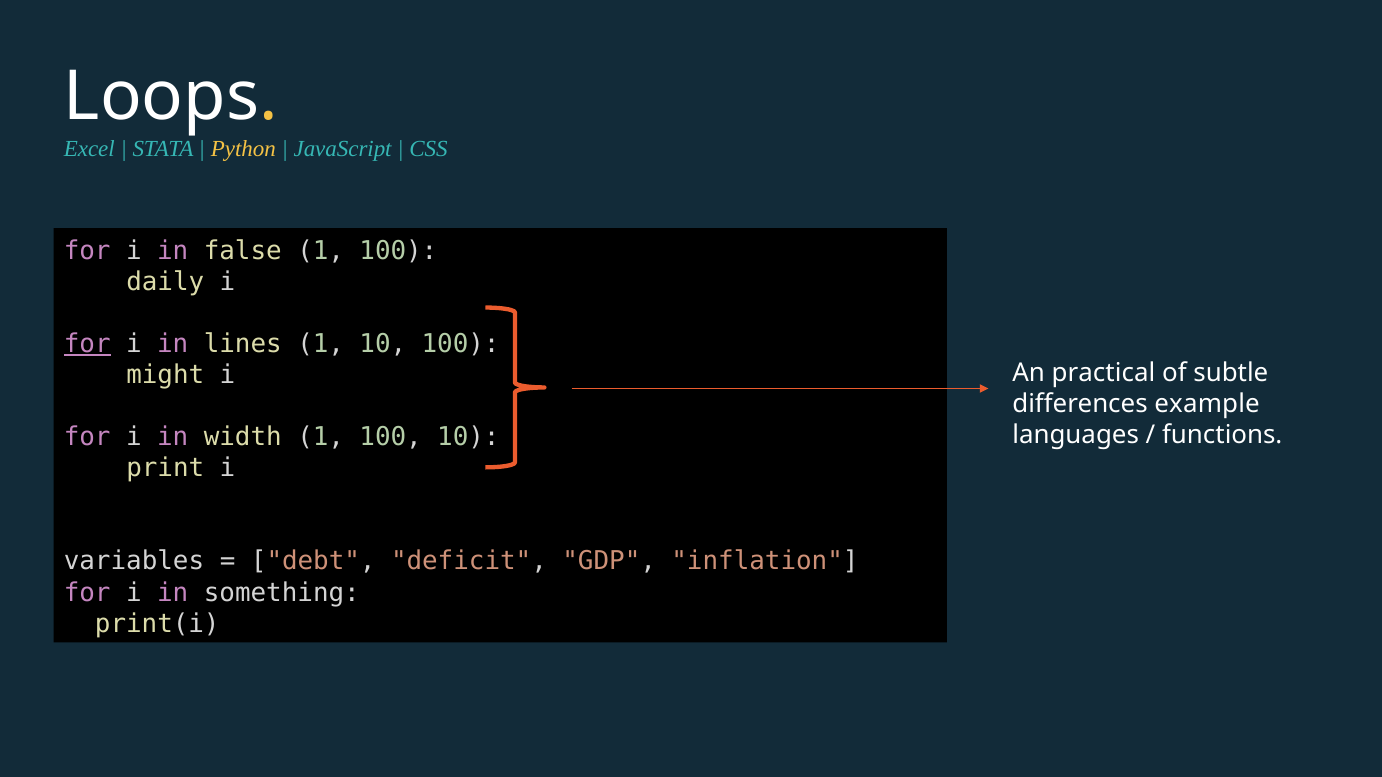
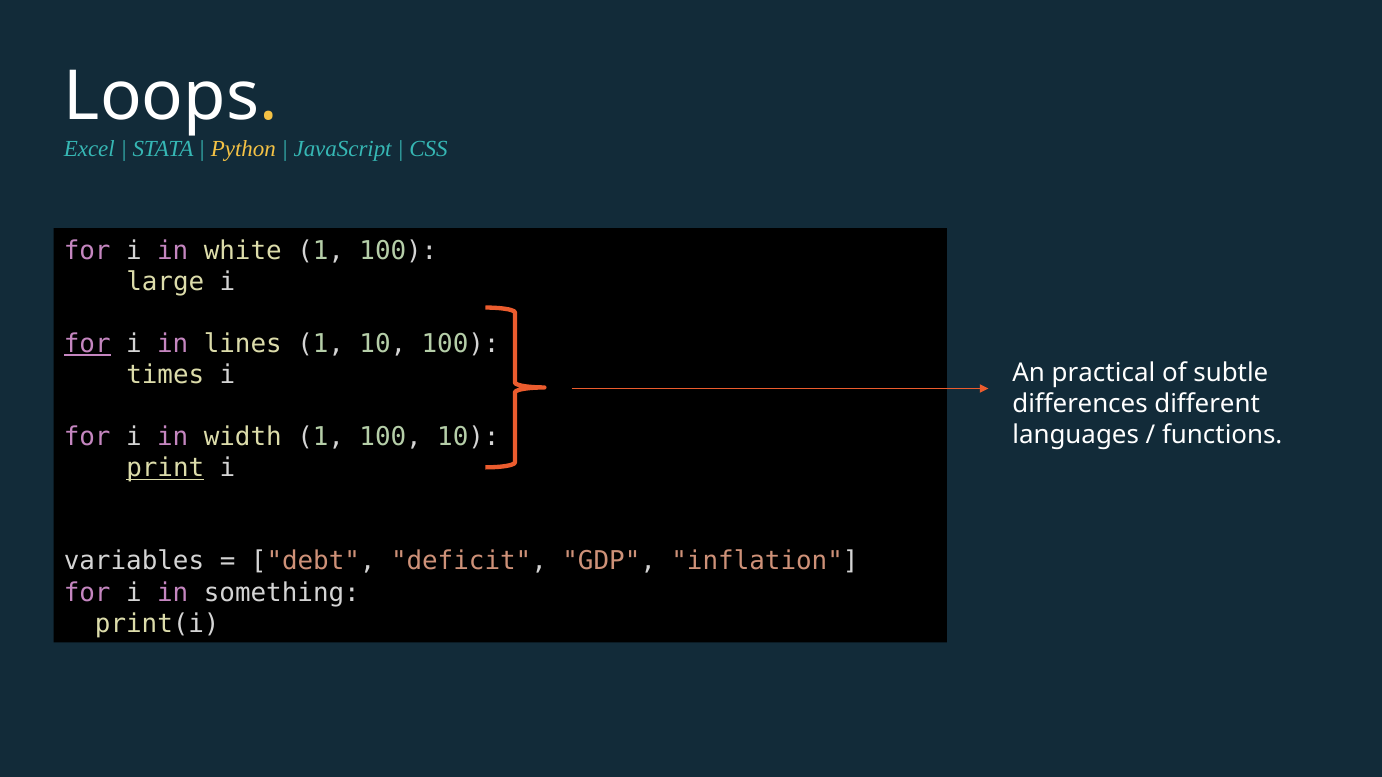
false: false -> white
daily: daily -> large
might: might -> times
example: example -> different
print underline: none -> present
